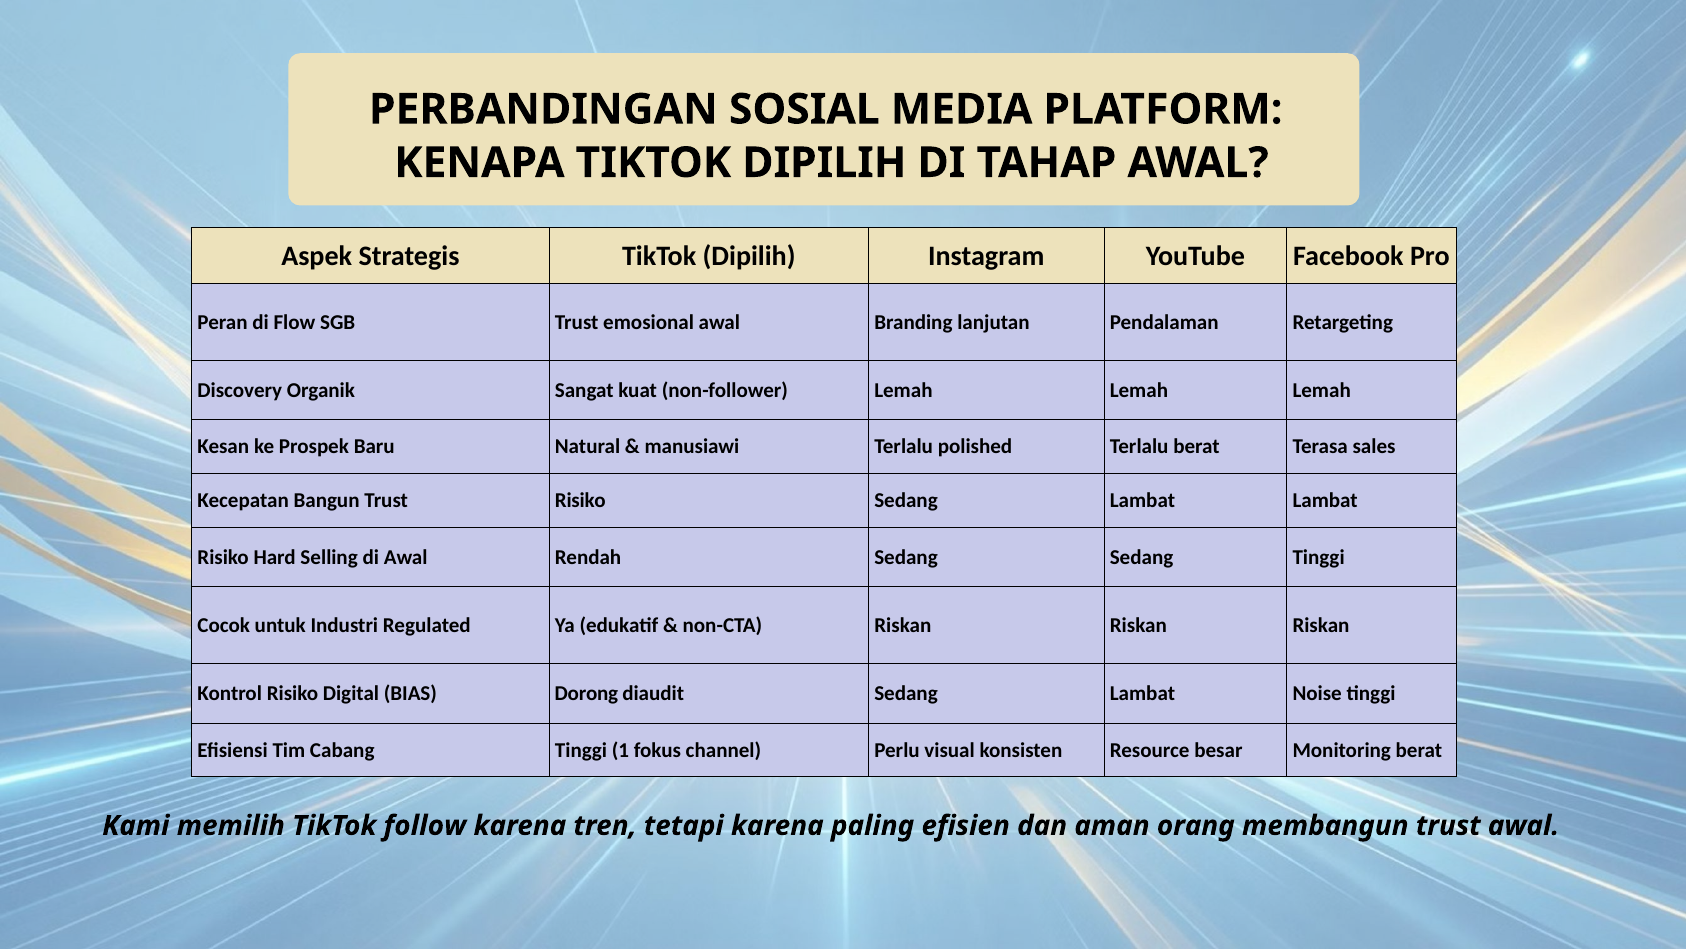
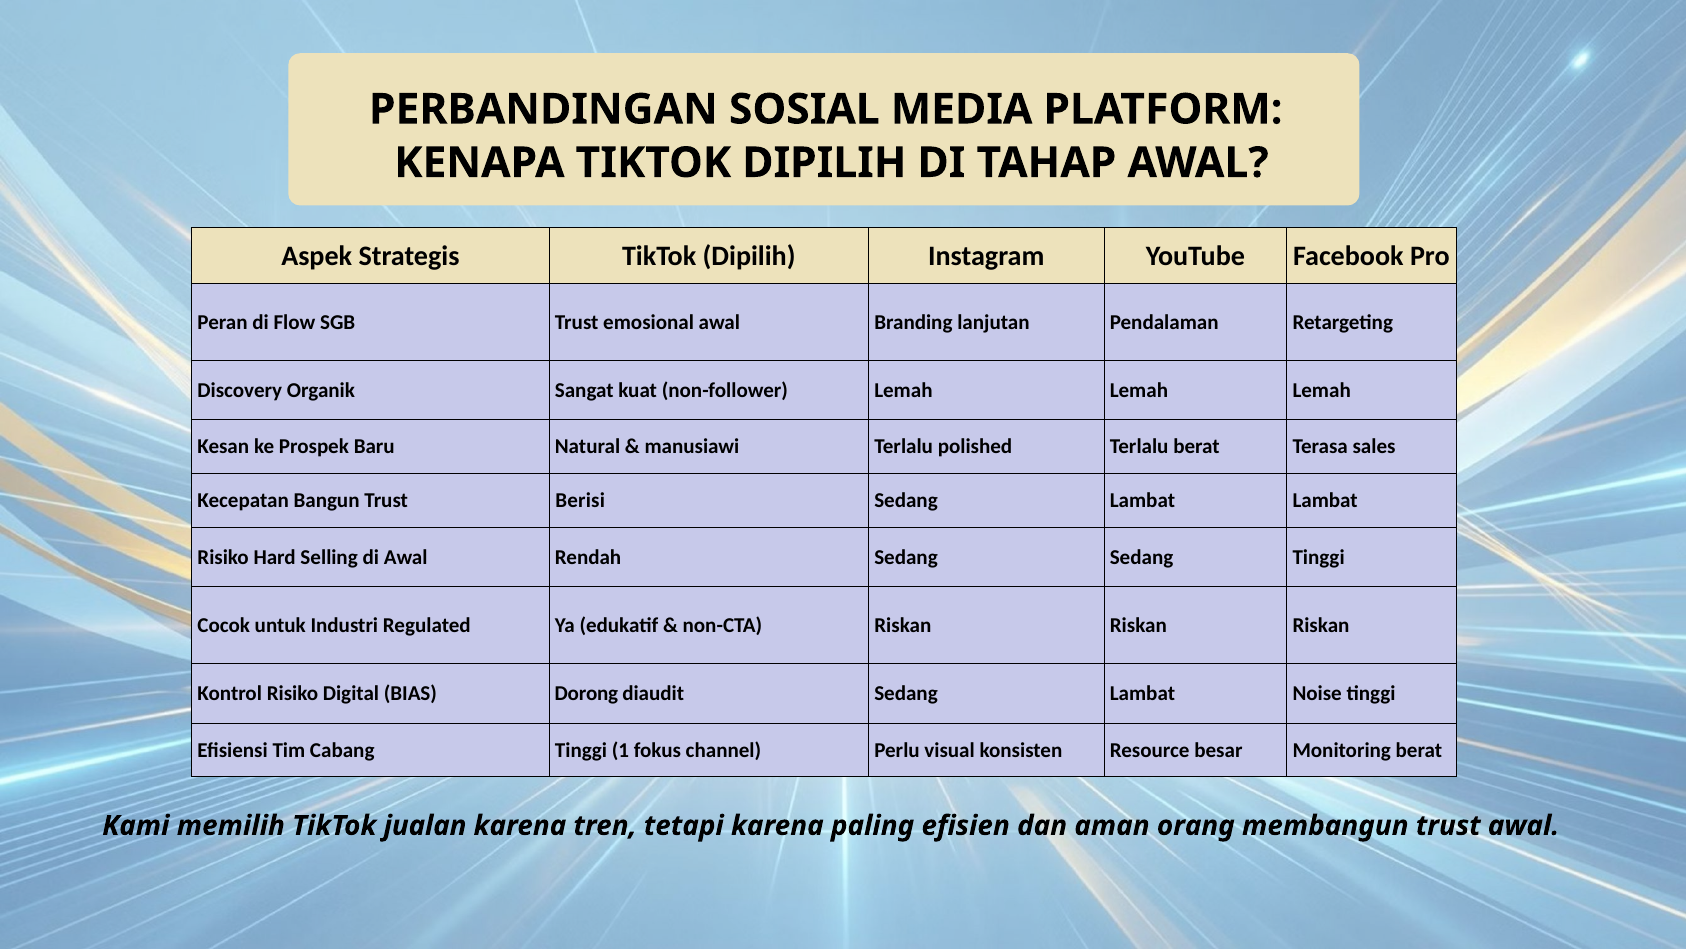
Trust Risiko: Risiko -> Berisi
follow: follow -> jualan
